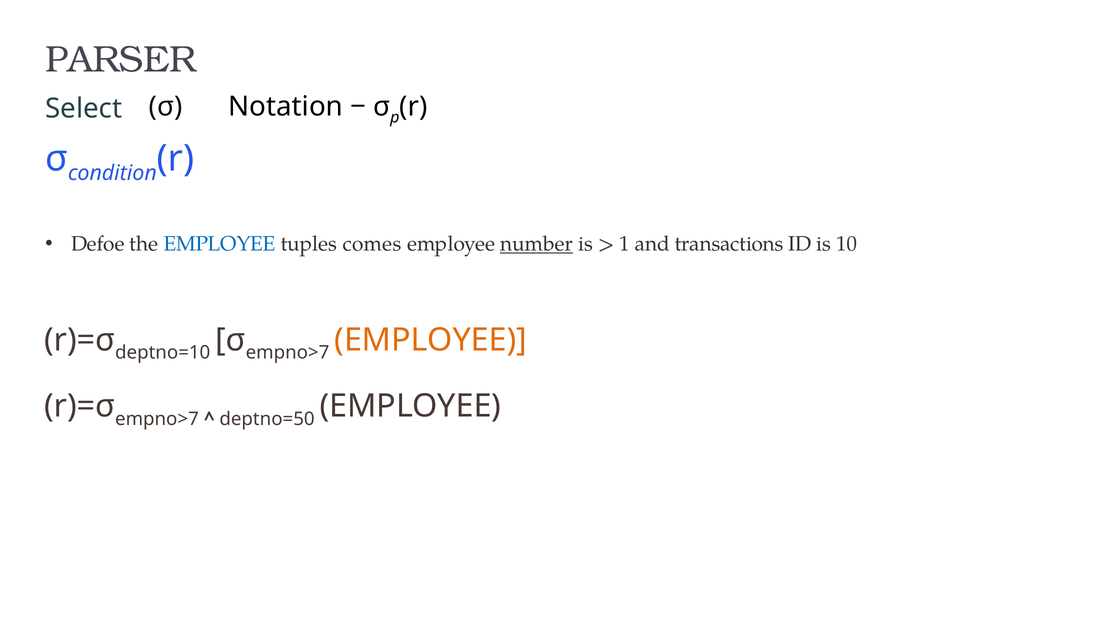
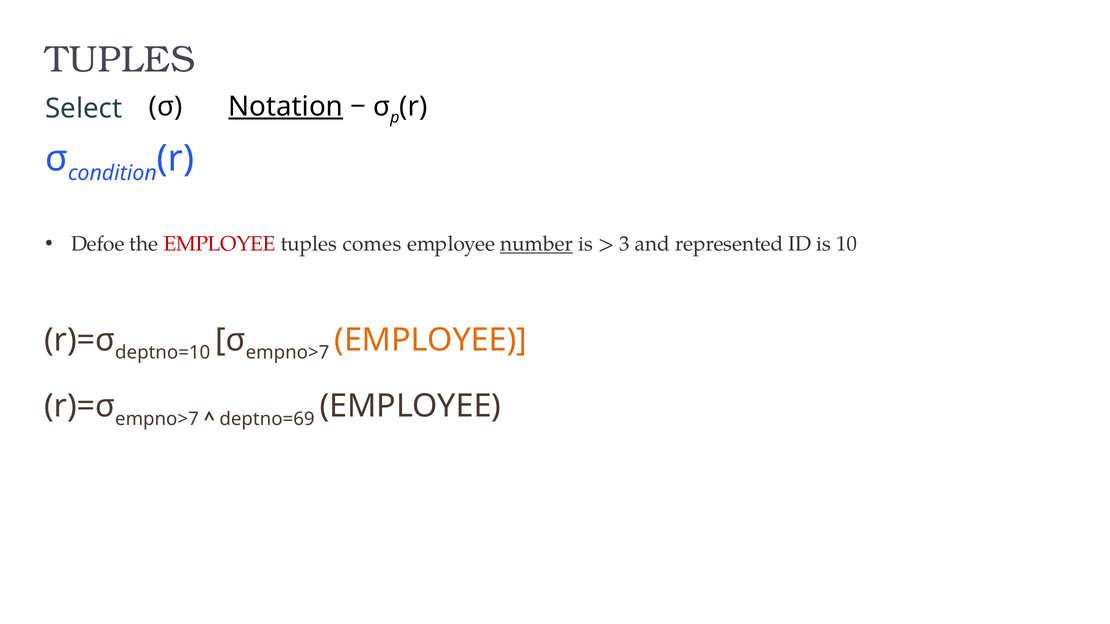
PARSER at (121, 60): PARSER -> TUPLES
Notation underline: none -> present
EMPLOYEE at (220, 244) colour: blue -> red
1: 1 -> 3
transactions: transactions -> represented
deptno=50: deptno=50 -> deptno=69
